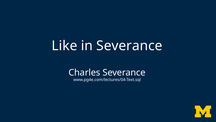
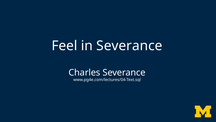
Like: Like -> Feel
